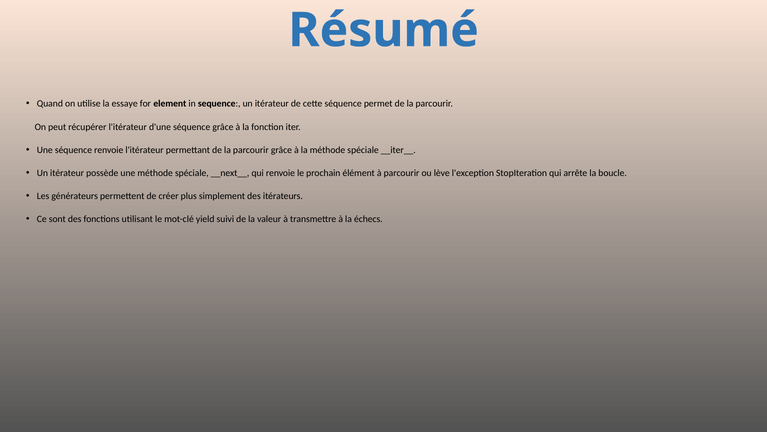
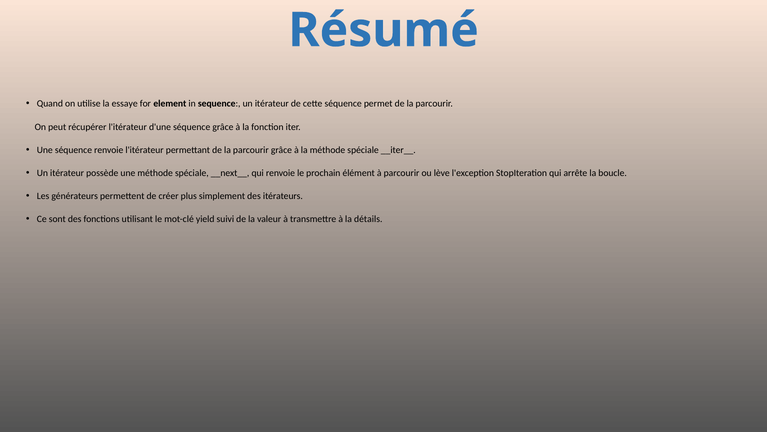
échecs: échecs -> détails
